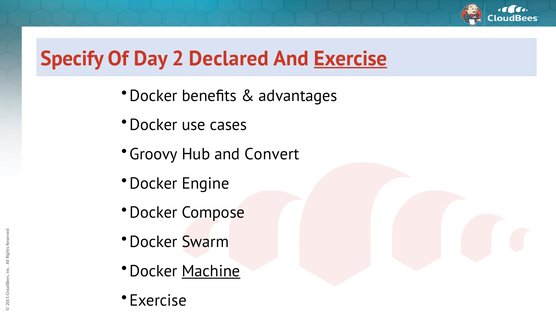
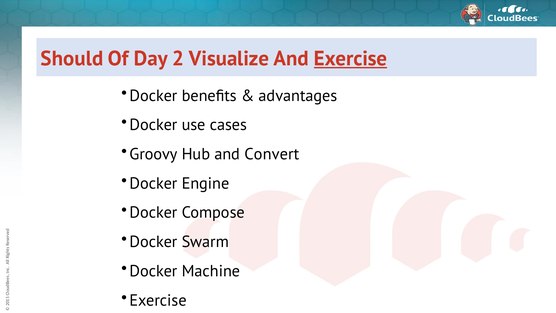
Specify: Specify -> Should
Declared: Declared -> Visualize
Machine underline: present -> none
